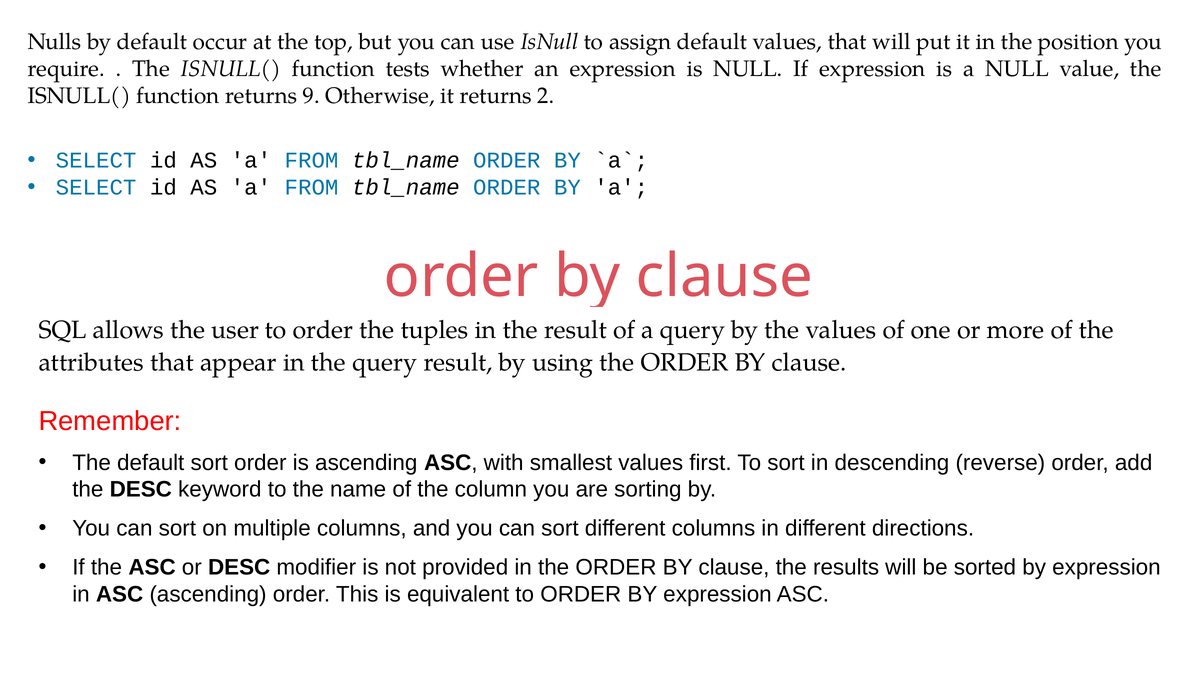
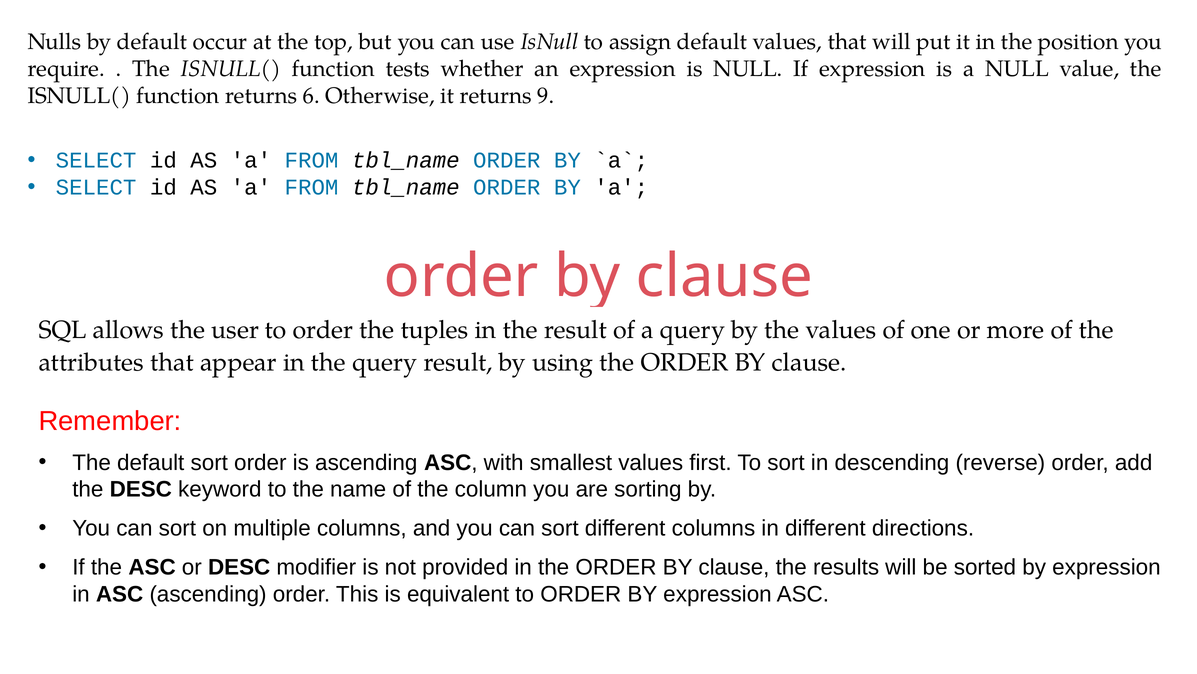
9: 9 -> 6
2: 2 -> 9
